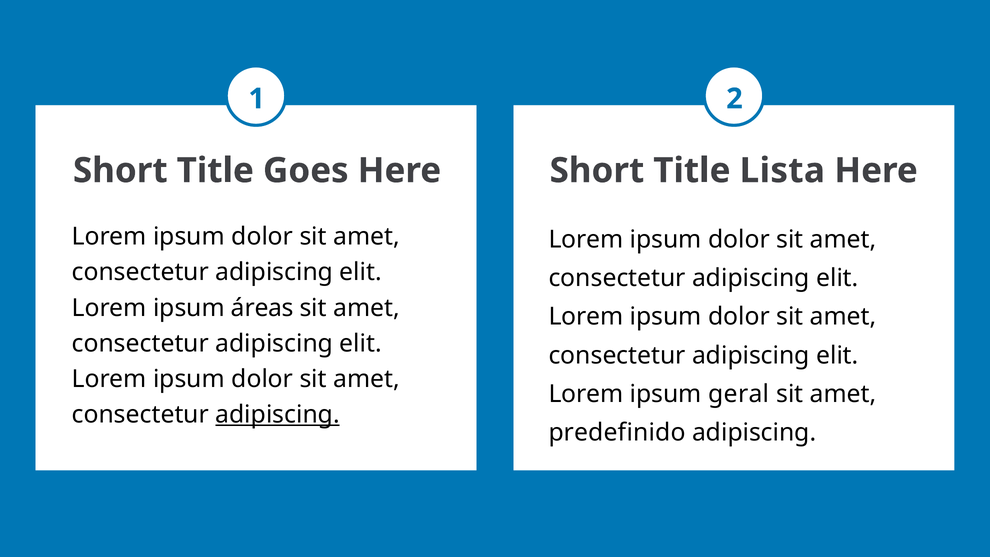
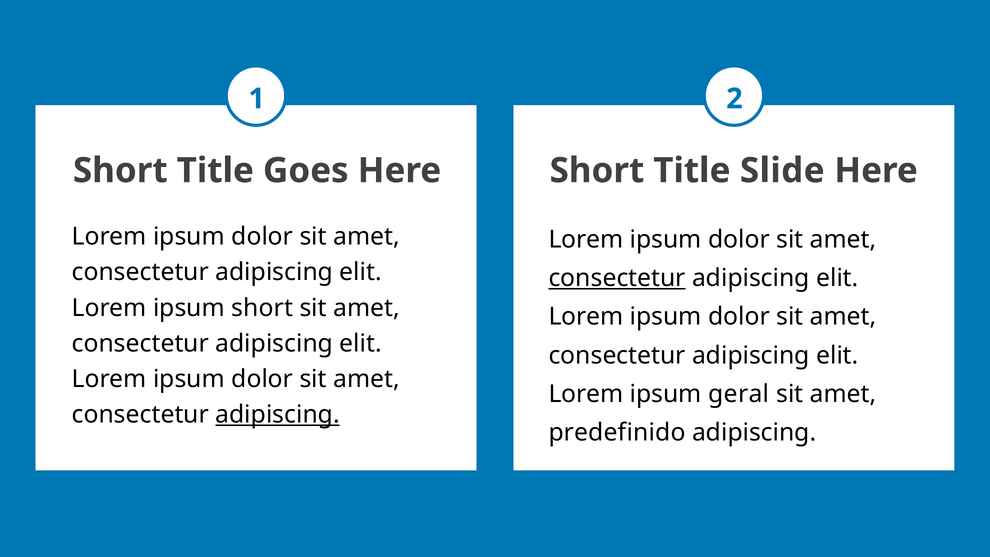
Lista: Lista -> Slide
consectetur at (617, 278) underline: none -> present
ipsum áreas: áreas -> short
